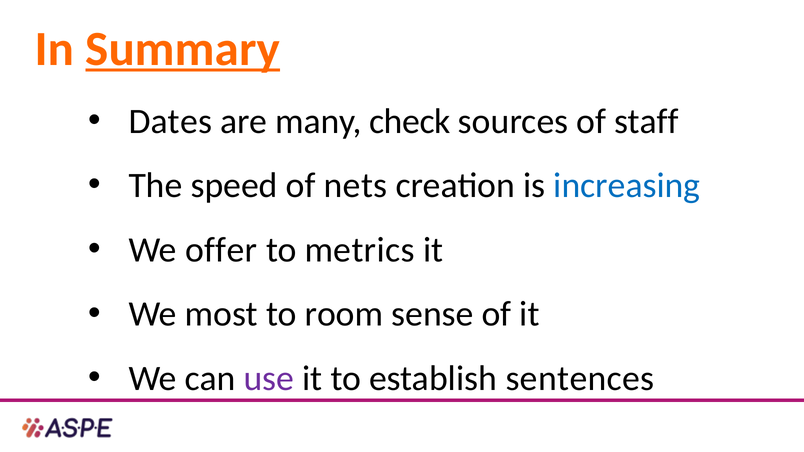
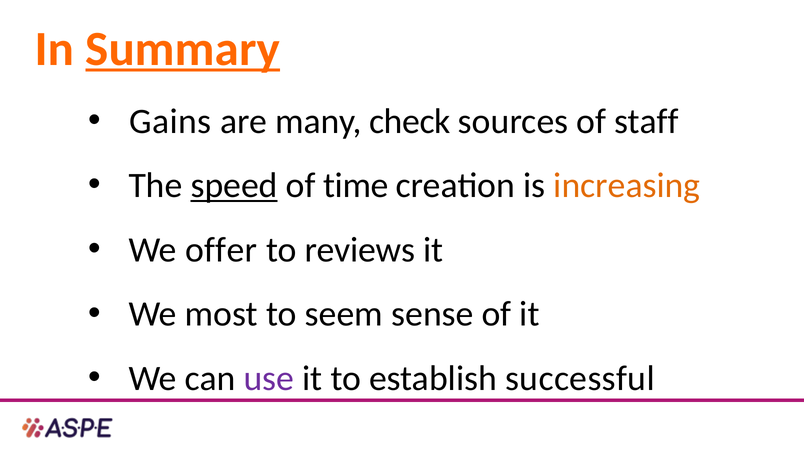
Dates: Dates -> Gains
speed underline: none -> present
nets: nets -> time
increasing colour: blue -> orange
metrics: metrics -> reviews
room: room -> seem
sentences: sentences -> successful
